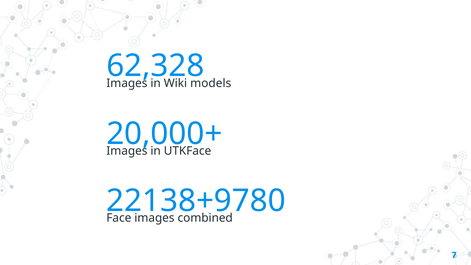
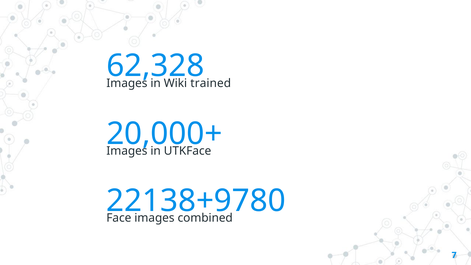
models: models -> trained
